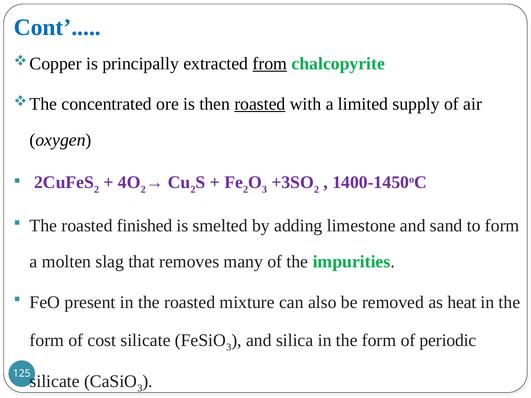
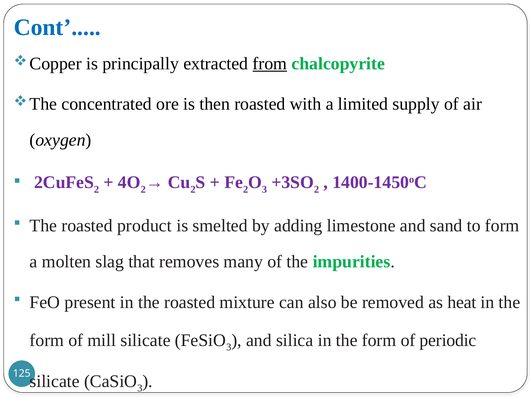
roasted at (260, 104) underline: present -> none
finished: finished -> product
cost: cost -> mill
